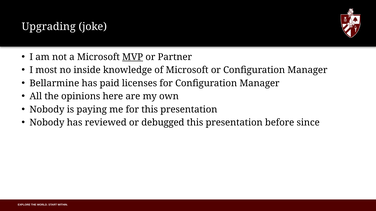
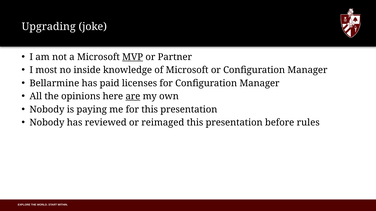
are underline: none -> present
debugged: debugged -> reimaged
since: since -> rules
